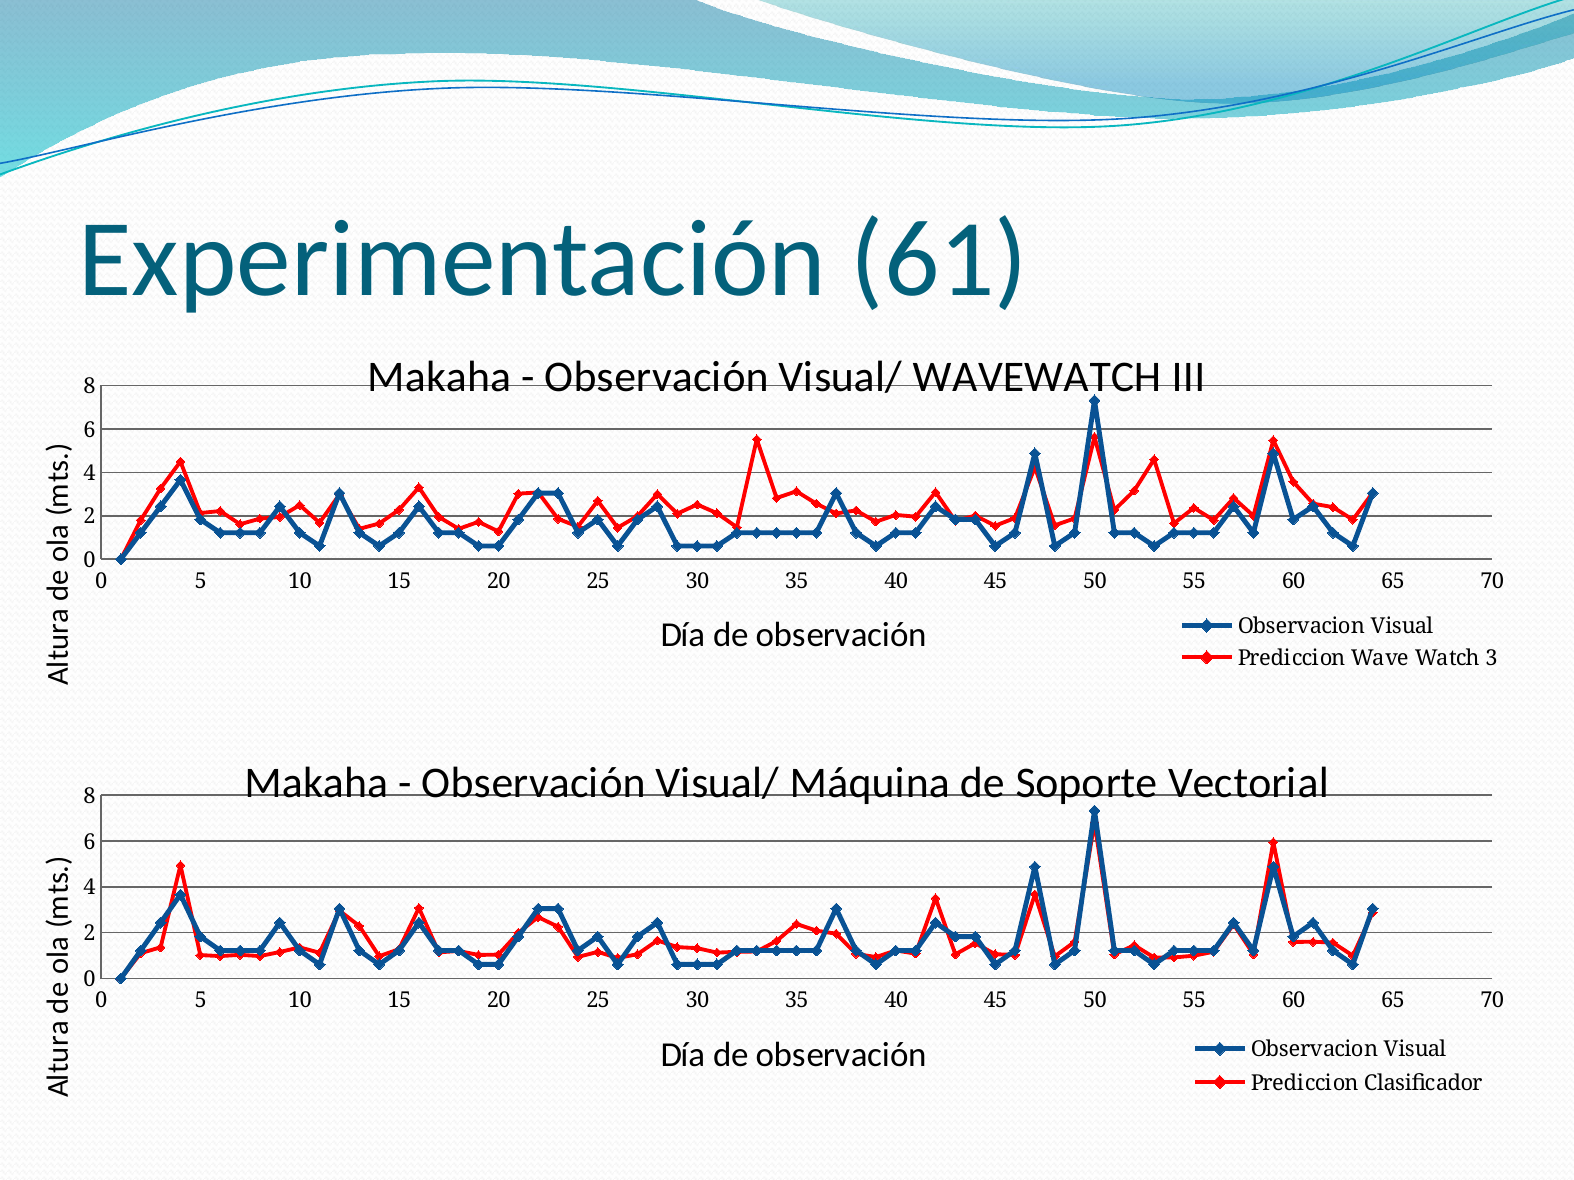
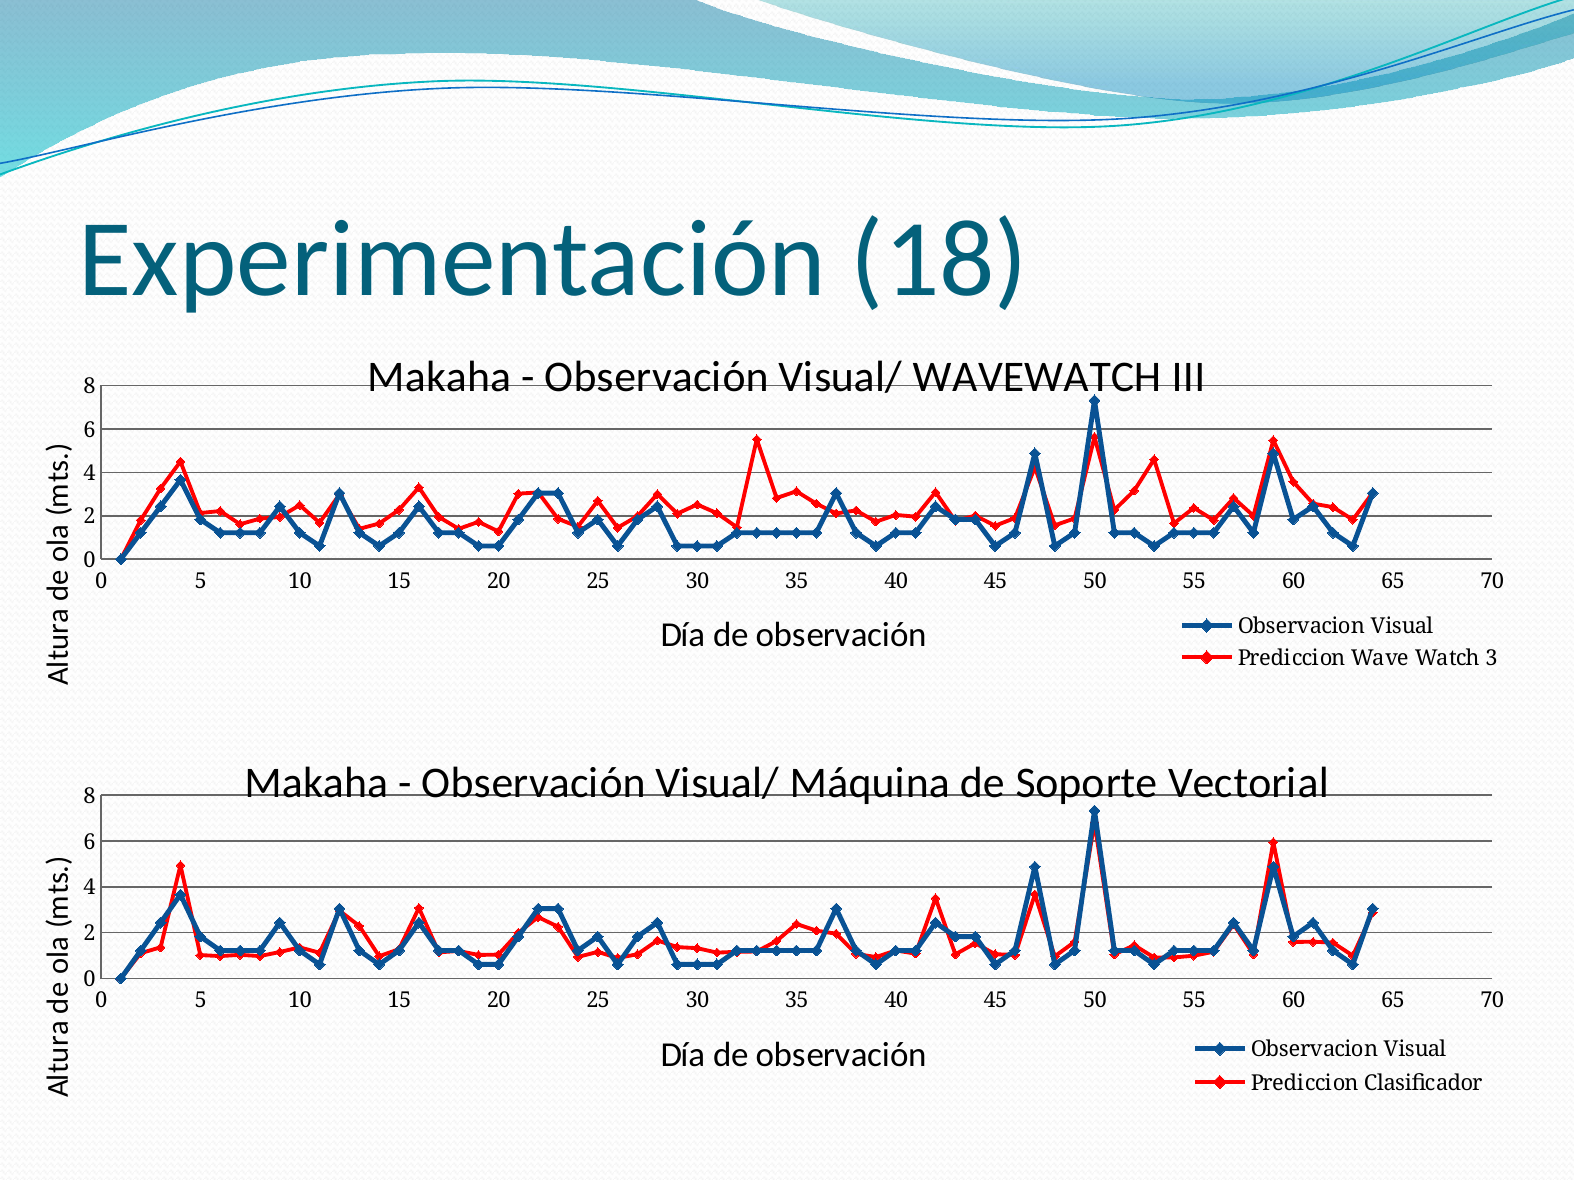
61: 61 -> 18
